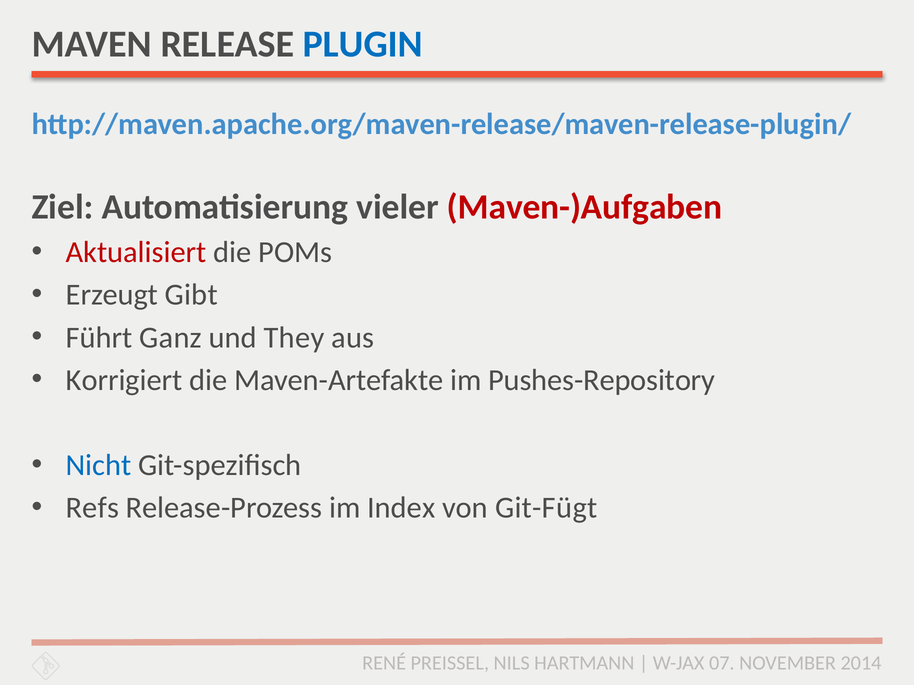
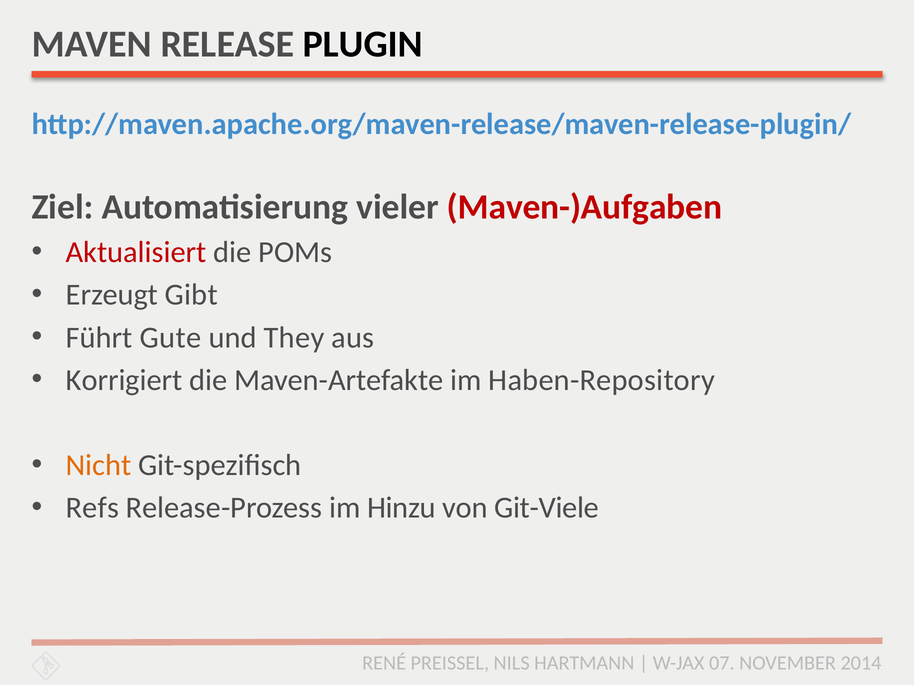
PLUGIN colour: blue -> black
Ganz: Ganz -> Gute
Pushes-Repository: Pushes-Repository -> Haben-Repository
Nicht colour: blue -> orange
Index: Index -> Hinzu
Git-Fügt: Git-Fügt -> Git-Viele
